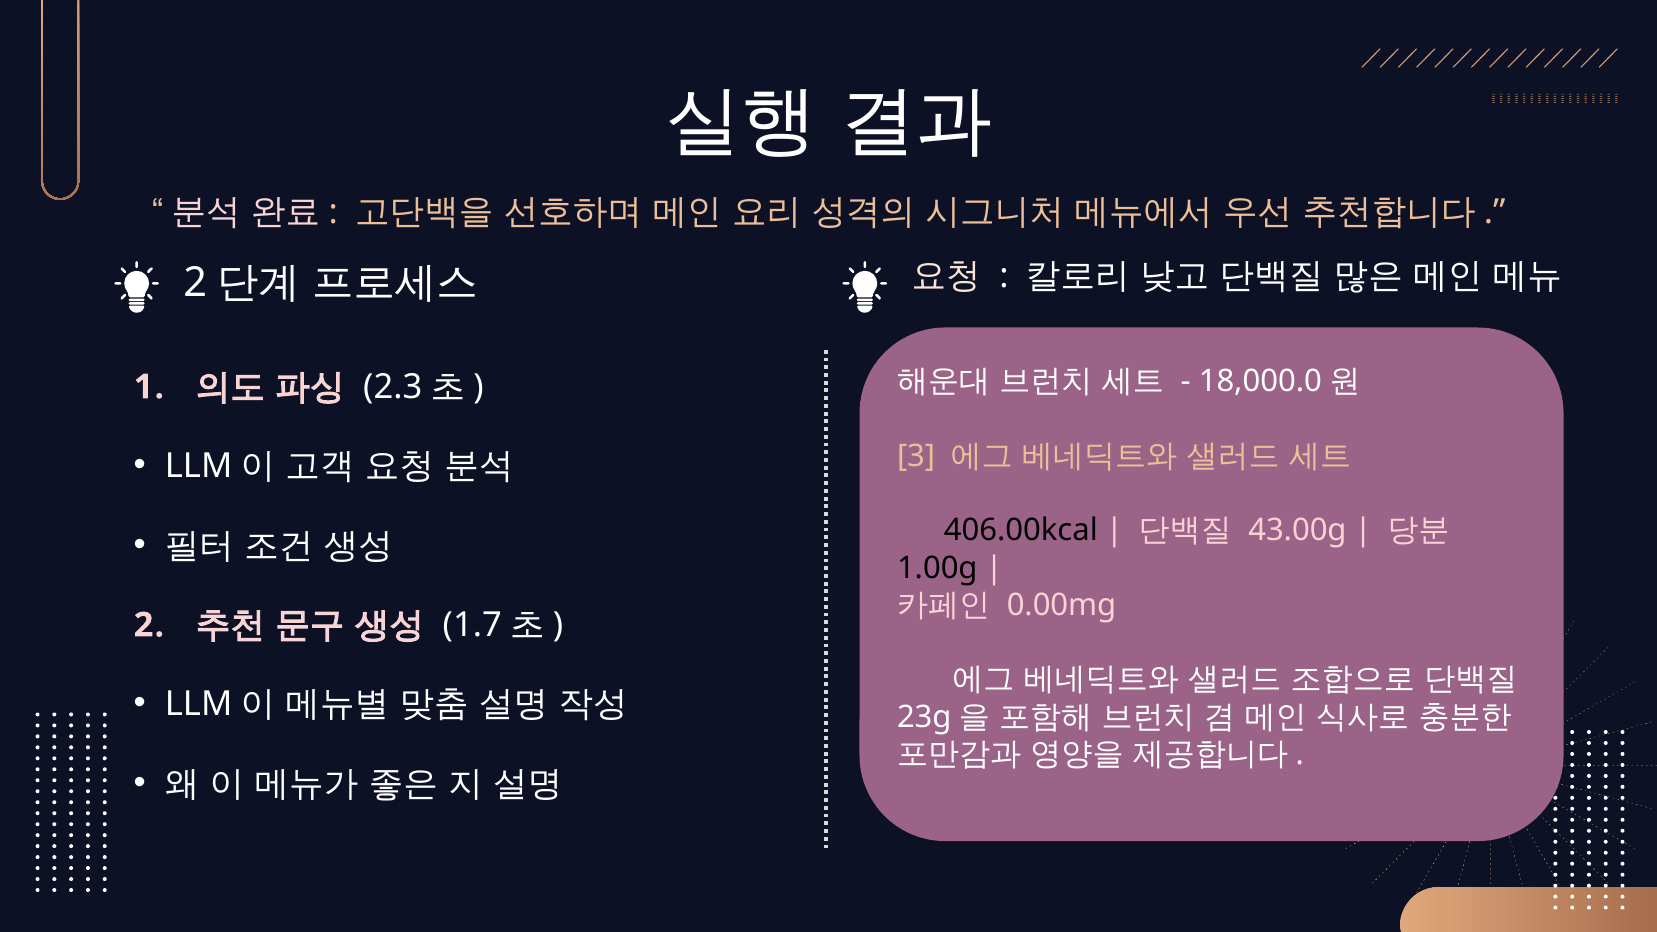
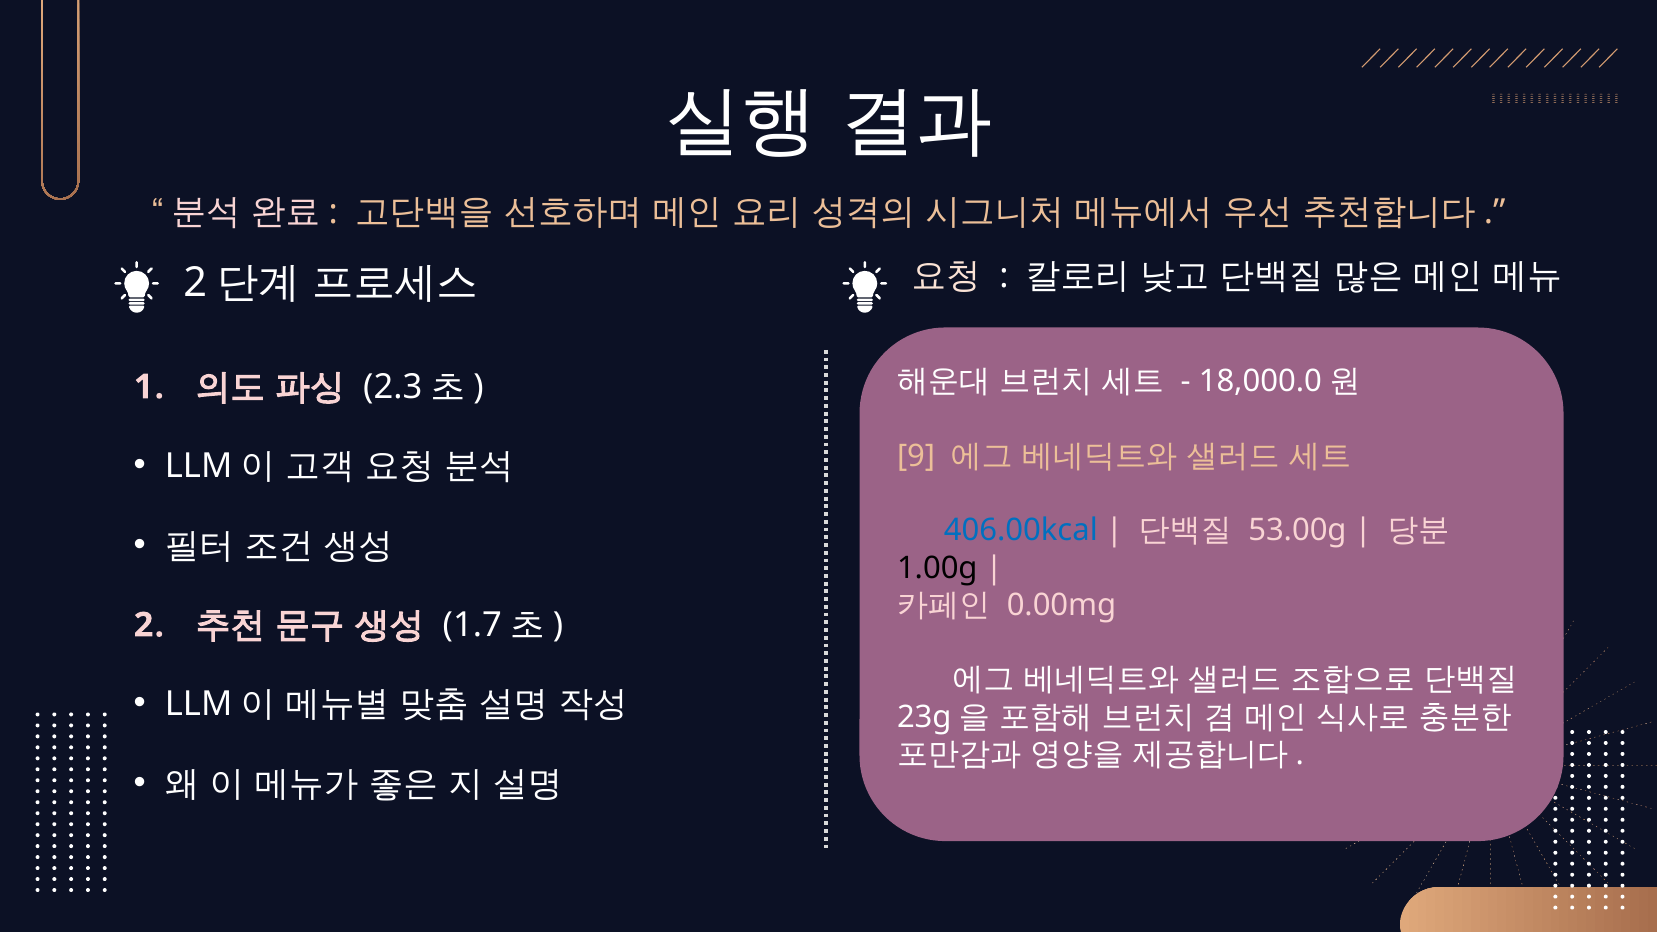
3: 3 -> 9
406.00kcal colour: black -> blue
43.00g: 43.00g -> 53.00g
